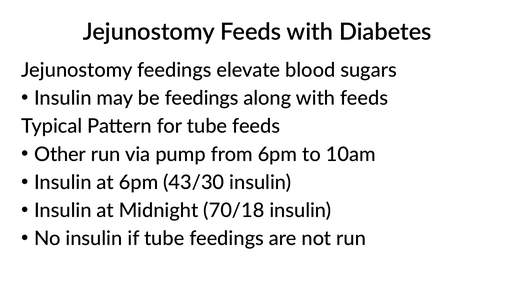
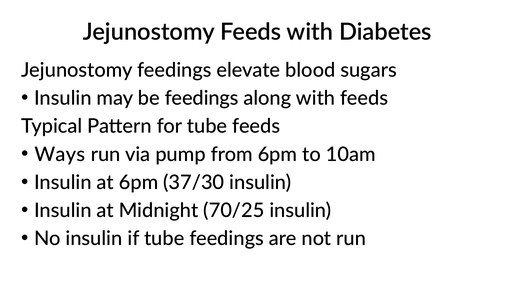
Other: Other -> Ways
43/30: 43/30 -> 37/30
70/18: 70/18 -> 70/25
